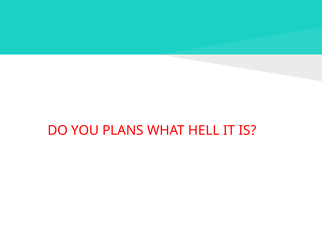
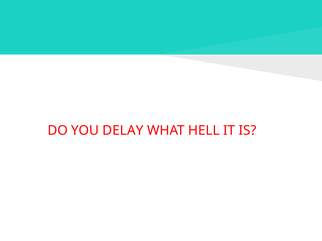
PLANS: PLANS -> DELAY
